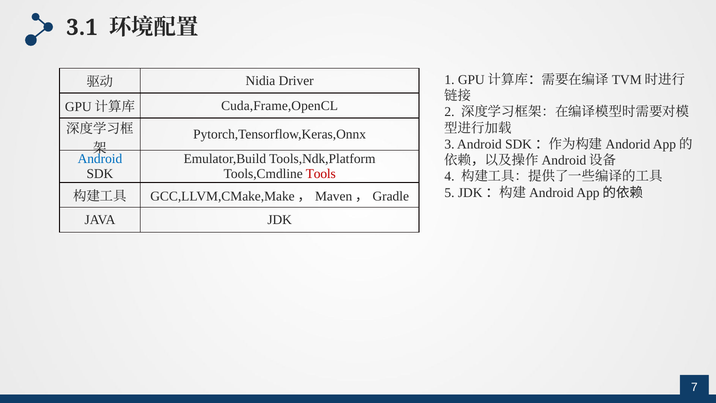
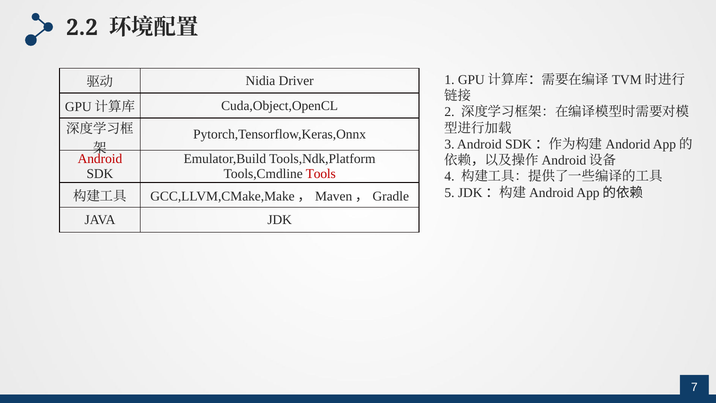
3.1: 3.1 -> 2.2
Cuda,Frame,OpenCL: Cuda,Frame,OpenCL -> Cuda,Object,OpenCL
Android at (100, 159) colour: blue -> red
